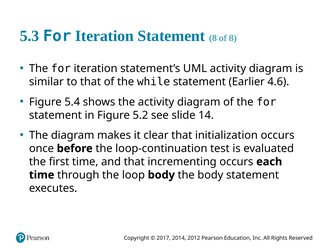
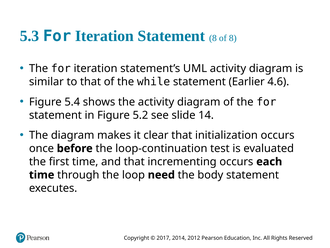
loop body: body -> need
